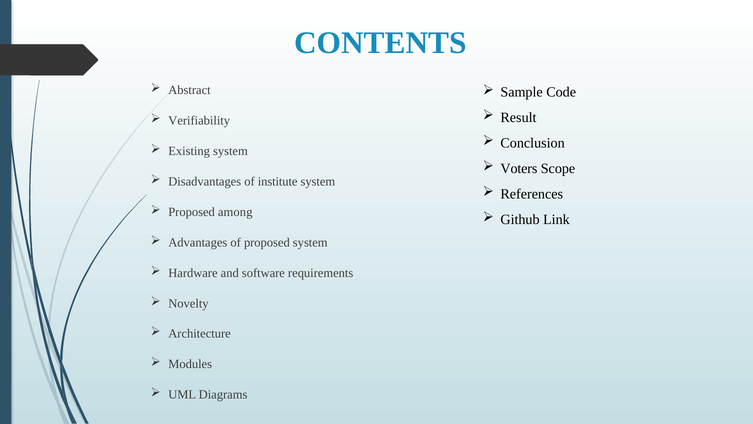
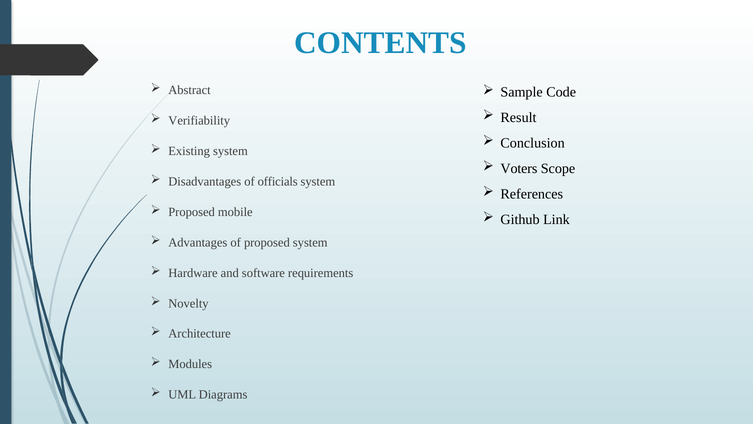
institute: institute -> officials
among: among -> mobile
